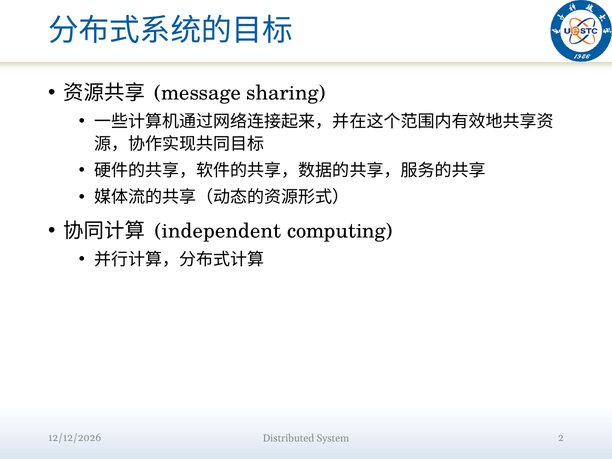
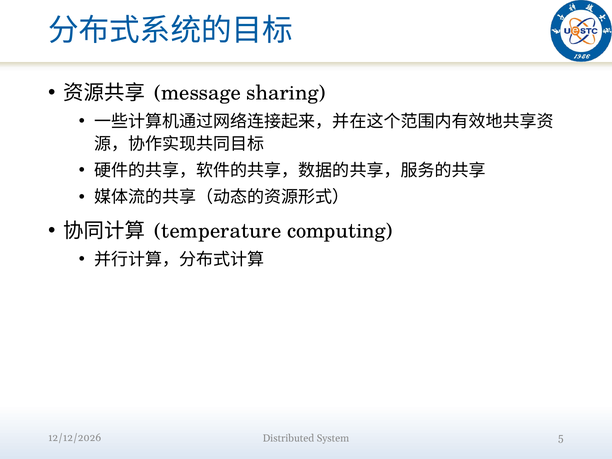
independent: independent -> temperature
2: 2 -> 5
